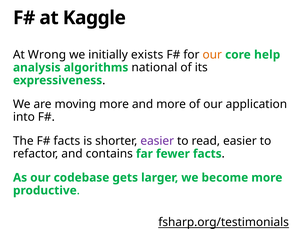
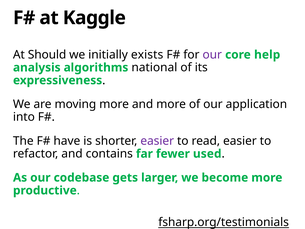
Wrong: Wrong -> Should
our at (212, 55) colour: orange -> purple
facts at (67, 141): facts -> have
fewer facts: facts -> used
